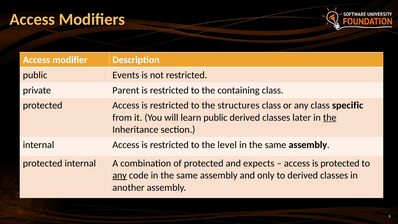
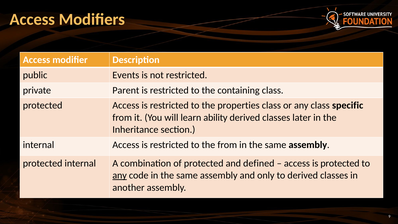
structures: structures -> properties
learn public: public -> ability
the at (330, 117) underline: present -> none
the level: level -> from
expects: expects -> defined
